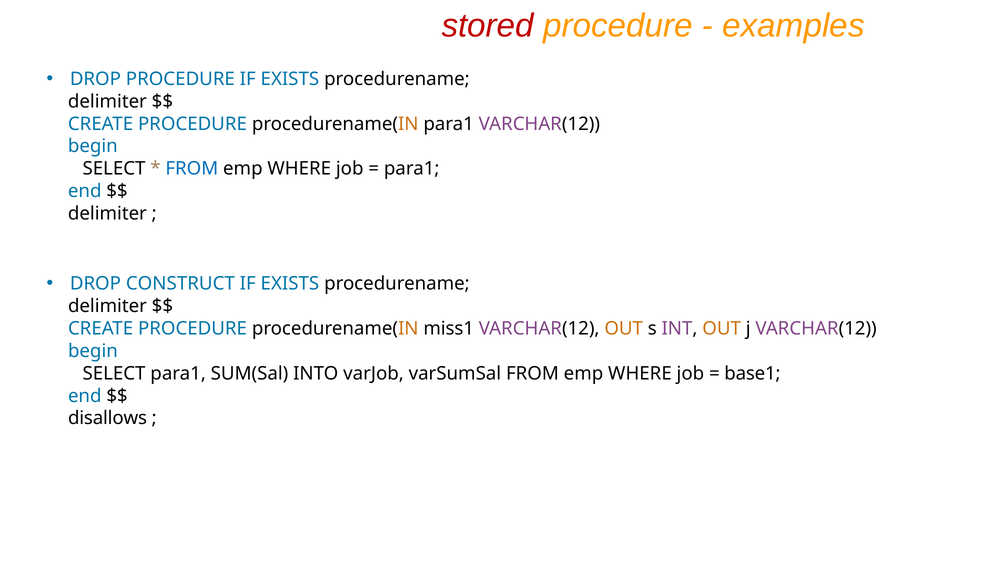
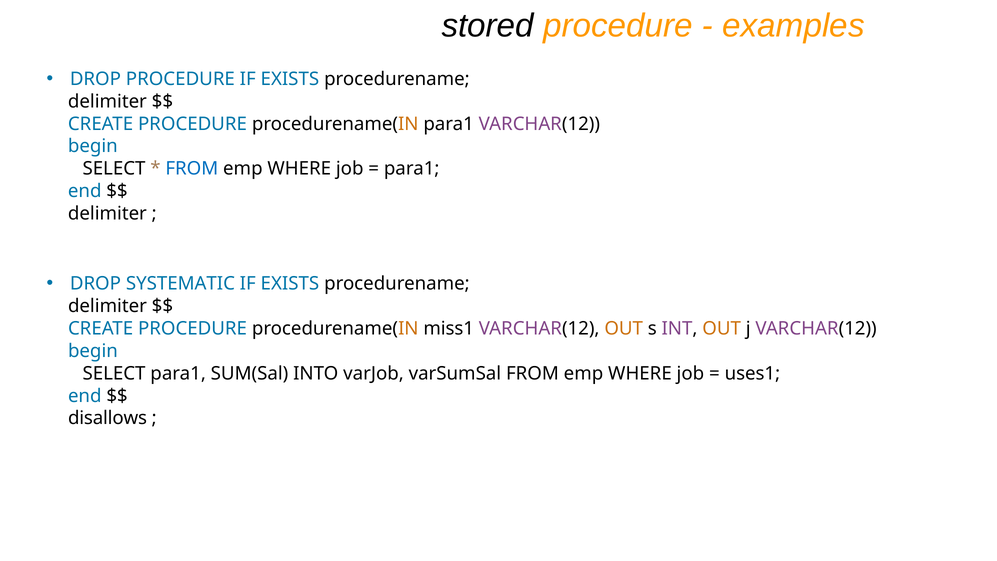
stored colour: red -> black
CONSTRUCT: CONSTRUCT -> SYSTEMATIC
base1: base1 -> uses1
